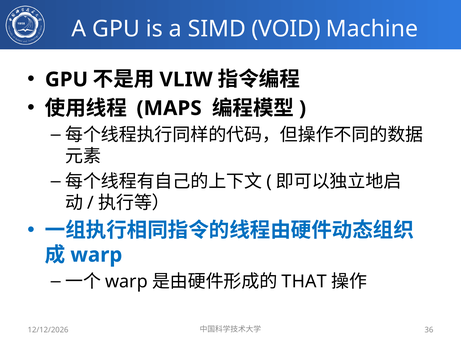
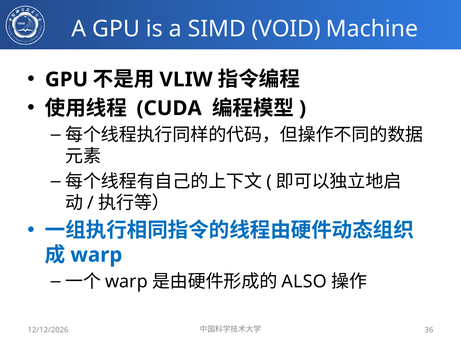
MAPS: MAPS -> CUDA
THAT: THAT -> ALSO
